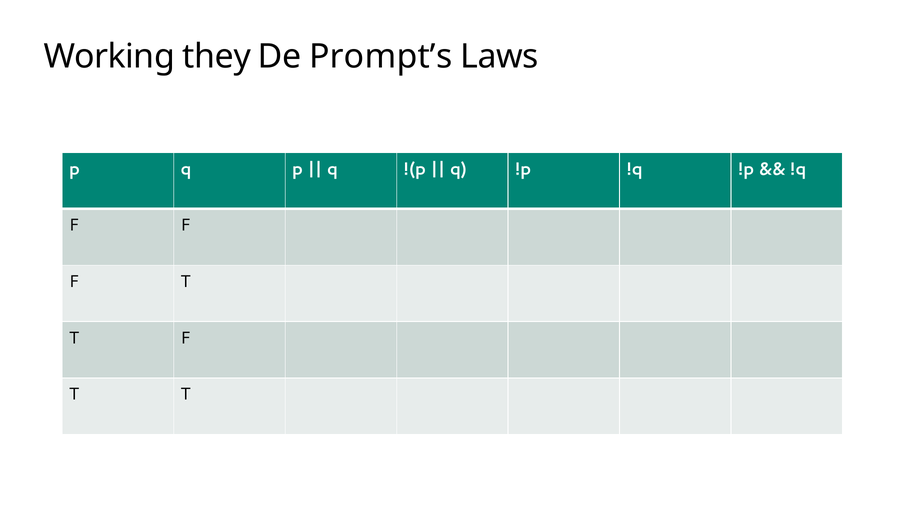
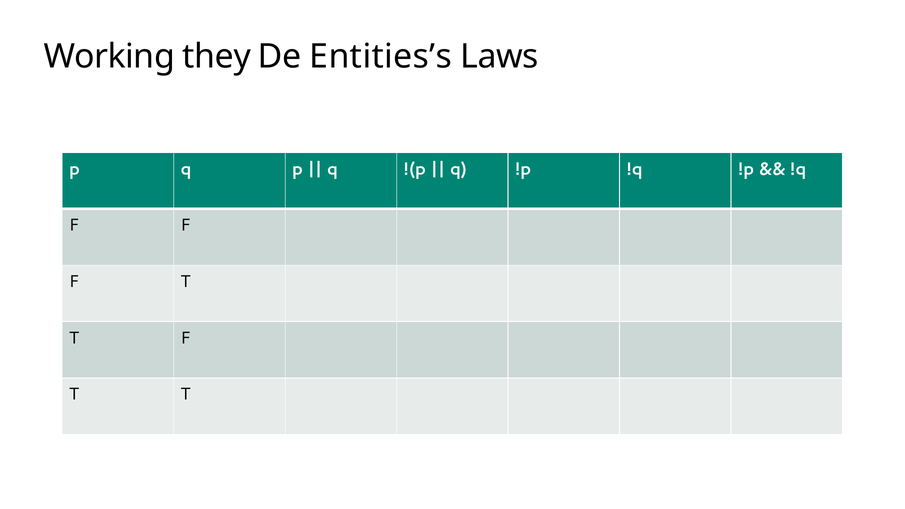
Prompt’s: Prompt’s -> Entities’s
